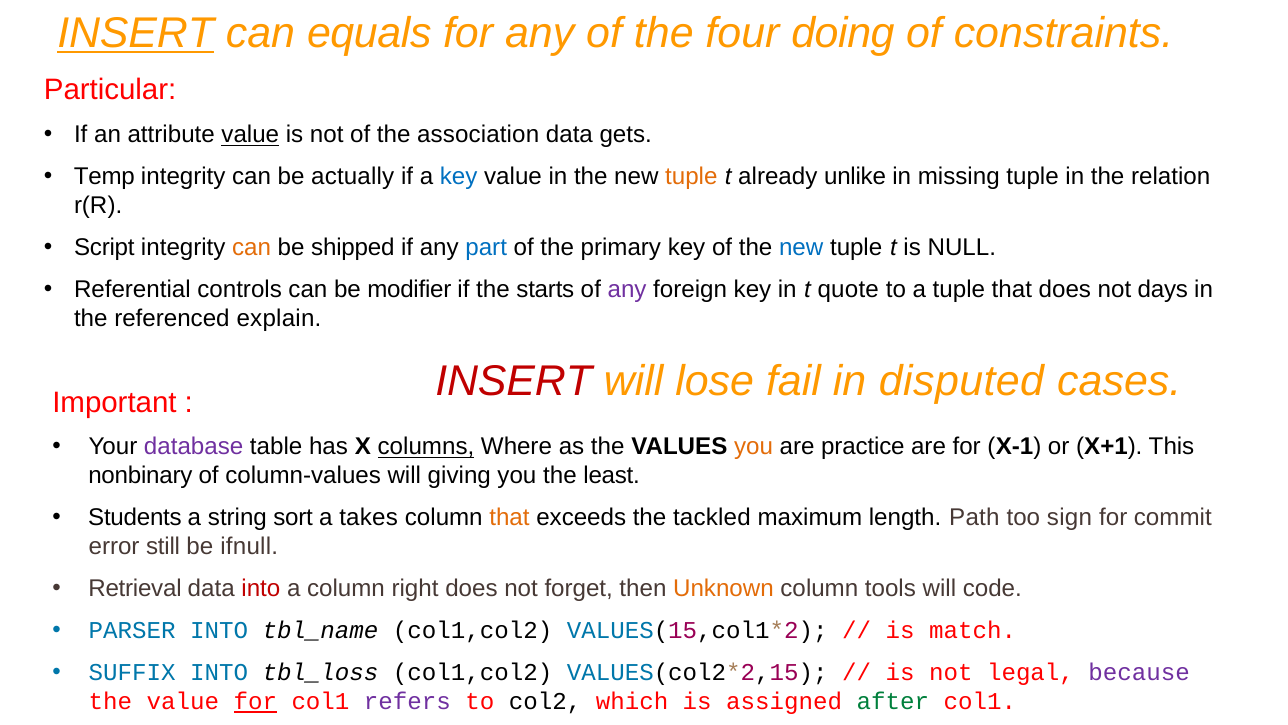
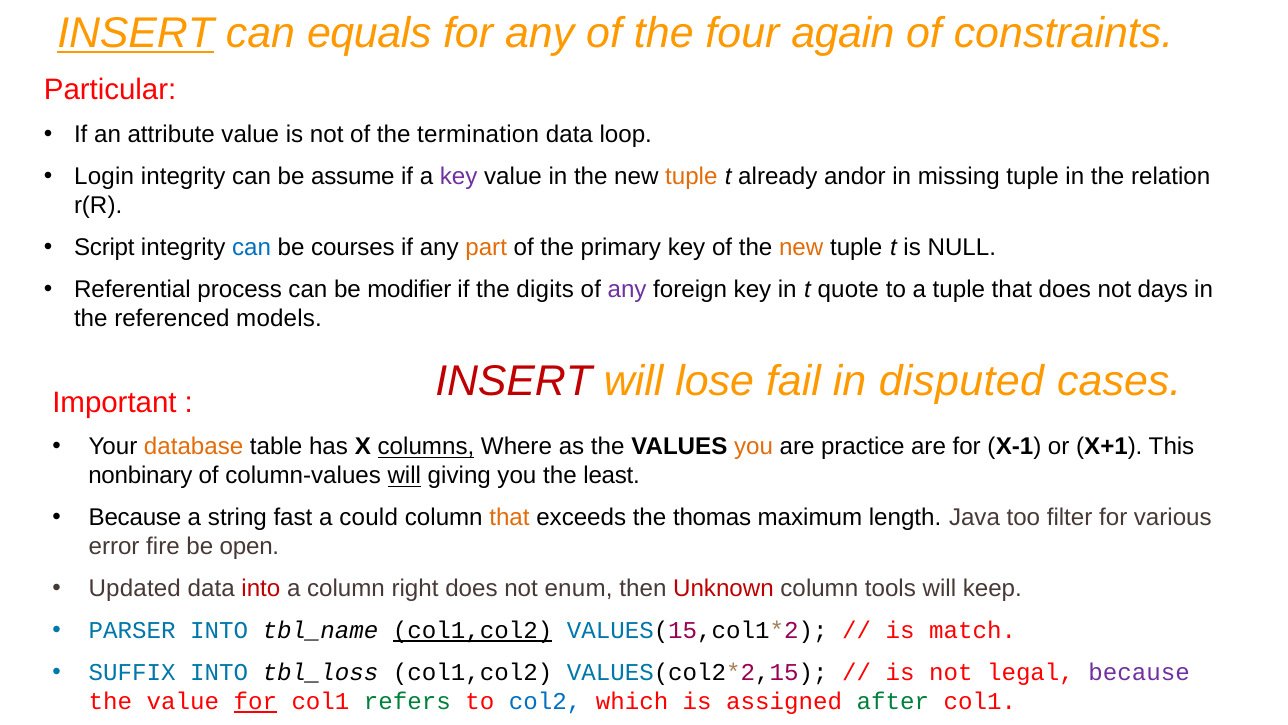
doing: doing -> again
value at (250, 135) underline: present -> none
association: association -> termination
gets: gets -> loop
Temp: Temp -> Login
actually: actually -> assume
key at (459, 177) colour: blue -> purple
unlike: unlike -> andor
can at (252, 247) colour: orange -> blue
shipped: shipped -> courses
part colour: blue -> orange
new at (801, 247) colour: blue -> orange
controls: controls -> process
starts: starts -> digits
explain: explain -> models
database colour: purple -> orange
will at (404, 476) underline: none -> present
Students at (135, 517): Students -> Because
sort: sort -> fast
takes: takes -> could
tackled: tackled -> thomas
Path: Path -> Java
sign: sign -> filter
commit: commit -> various
still: still -> fire
ifnull: ifnull -> open
Retrieval: Retrieval -> Updated
forget: forget -> enum
Unknown colour: orange -> red
code: code -> keep
col1,col2 at (473, 630) underline: none -> present
refers colour: purple -> green
col2 colour: black -> blue
